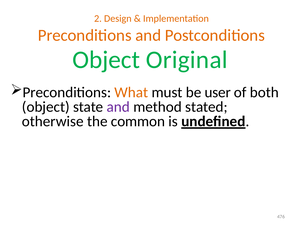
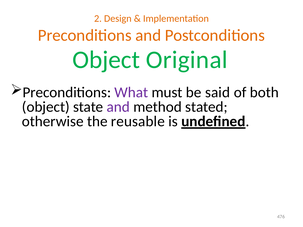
What colour: orange -> purple
user: user -> said
common: common -> reusable
